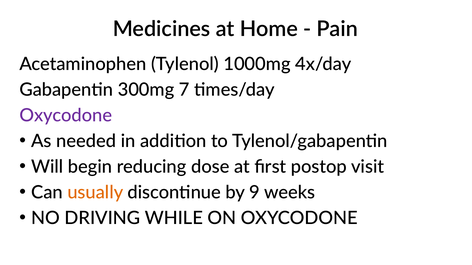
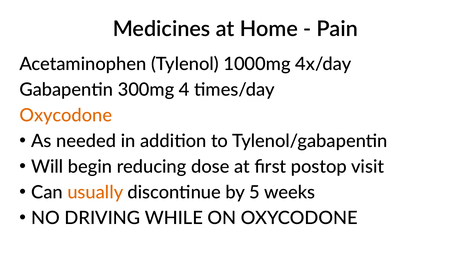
7: 7 -> 4
Oxycodone at (66, 116) colour: purple -> orange
9: 9 -> 5
